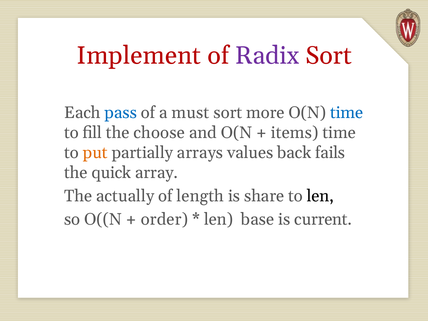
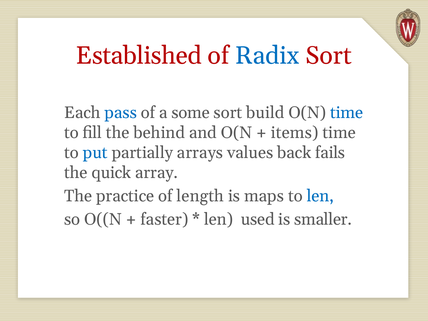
Implement: Implement -> Established
Radix colour: purple -> blue
must: must -> some
more: more -> build
choose: choose -> behind
put colour: orange -> blue
actually: actually -> practice
share: share -> maps
len at (320, 196) colour: black -> blue
order: order -> faster
base: base -> used
current: current -> smaller
